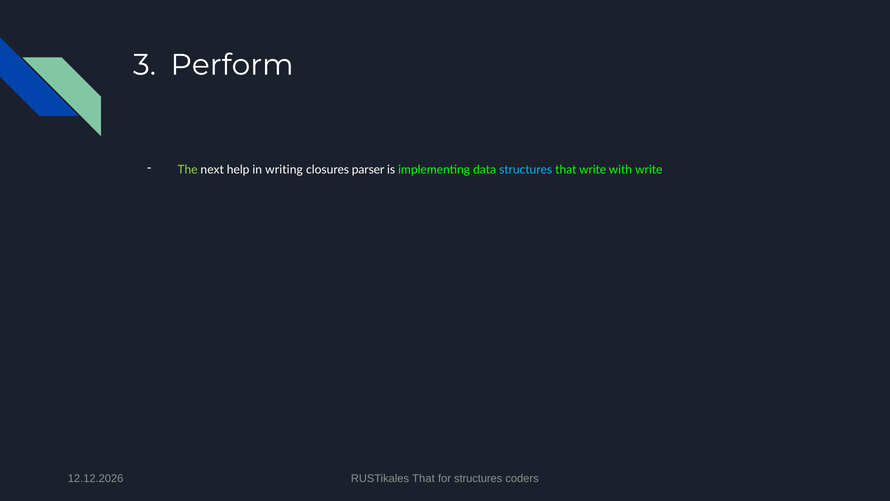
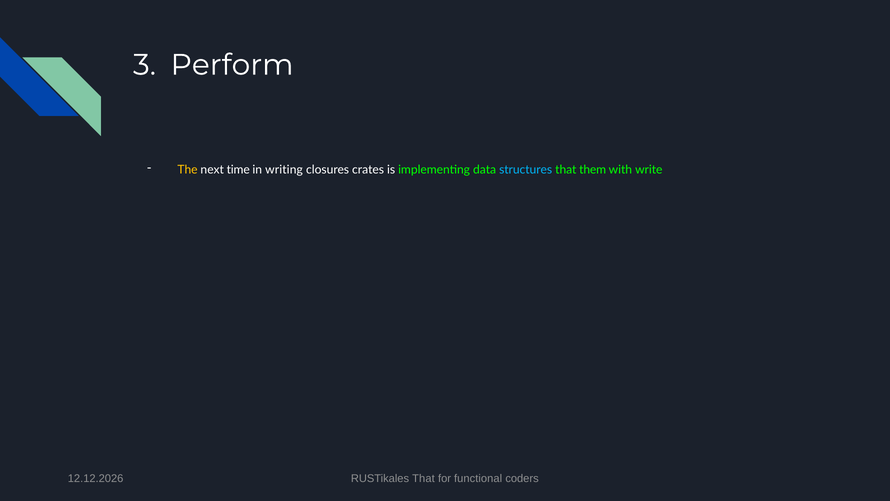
The colour: light green -> yellow
help: help -> time
parser: parser -> crates
that write: write -> them
for structures: structures -> functional
